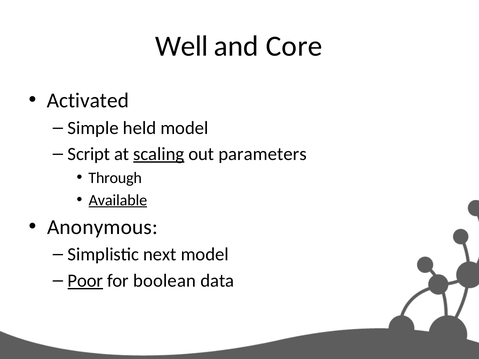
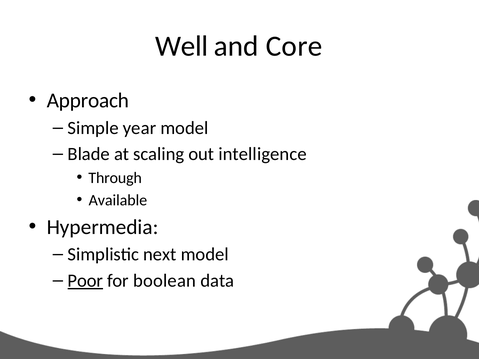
Activated: Activated -> Approach
held: held -> year
Script: Script -> Blade
scaling underline: present -> none
parameters: parameters -> intelligence
Available underline: present -> none
Anonymous: Anonymous -> Hypermedia
